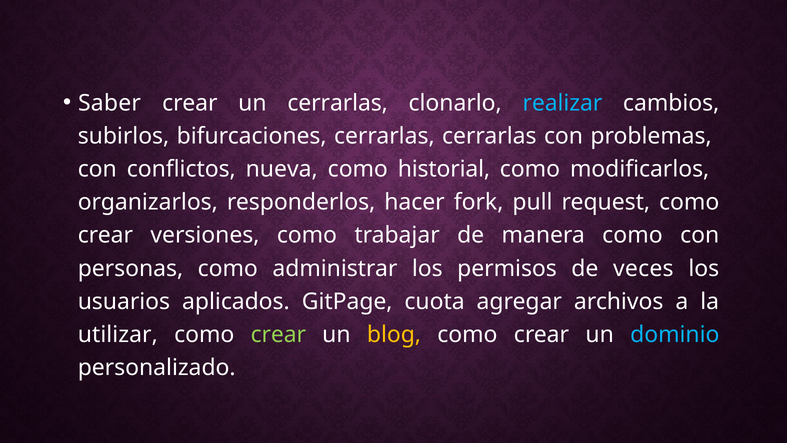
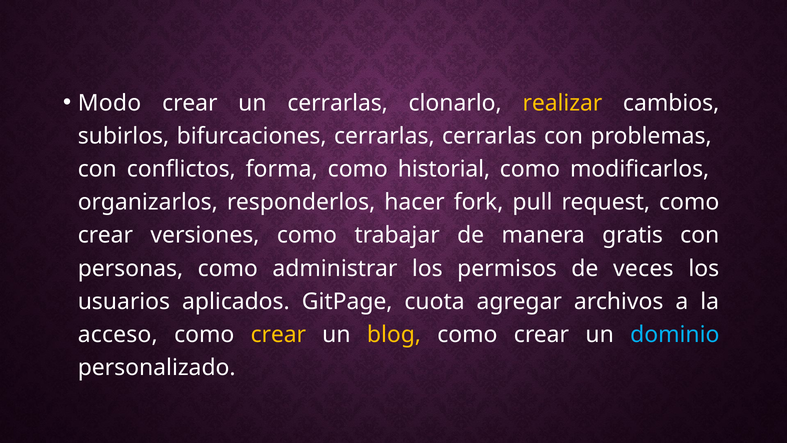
Saber: Saber -> Modo
realizar colour: light blue -> yellow
nueva: nueva -> forma
manera como: como -> gratis
utilizar: utilizar -> acceso
crear at (278, 334) colour: light green -> yellow
